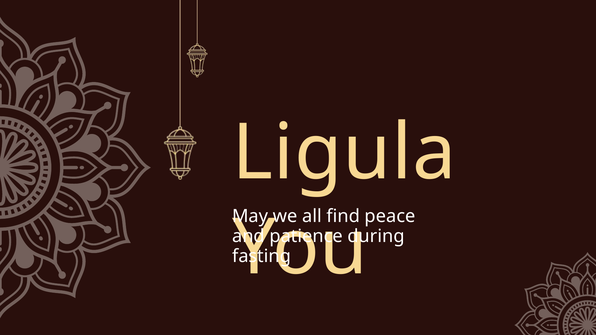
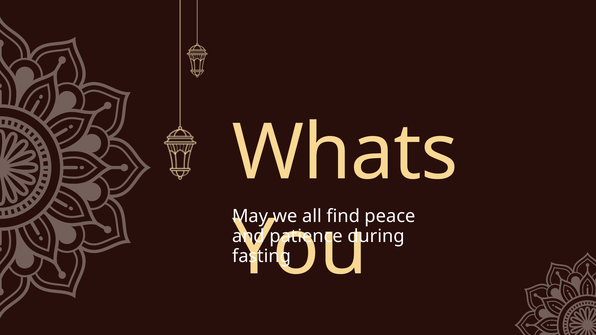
Ligula: Ligula -> Whats
